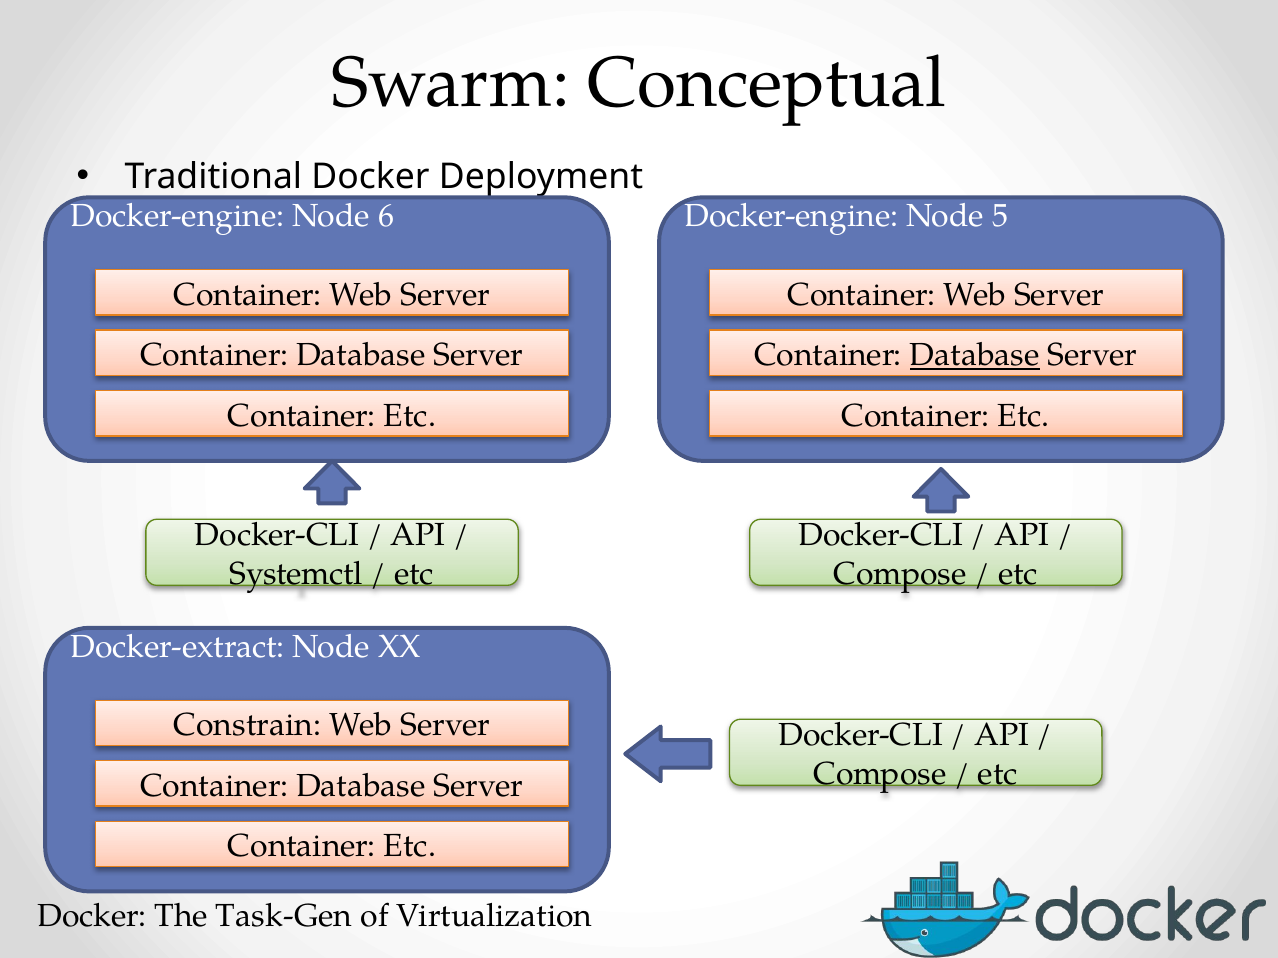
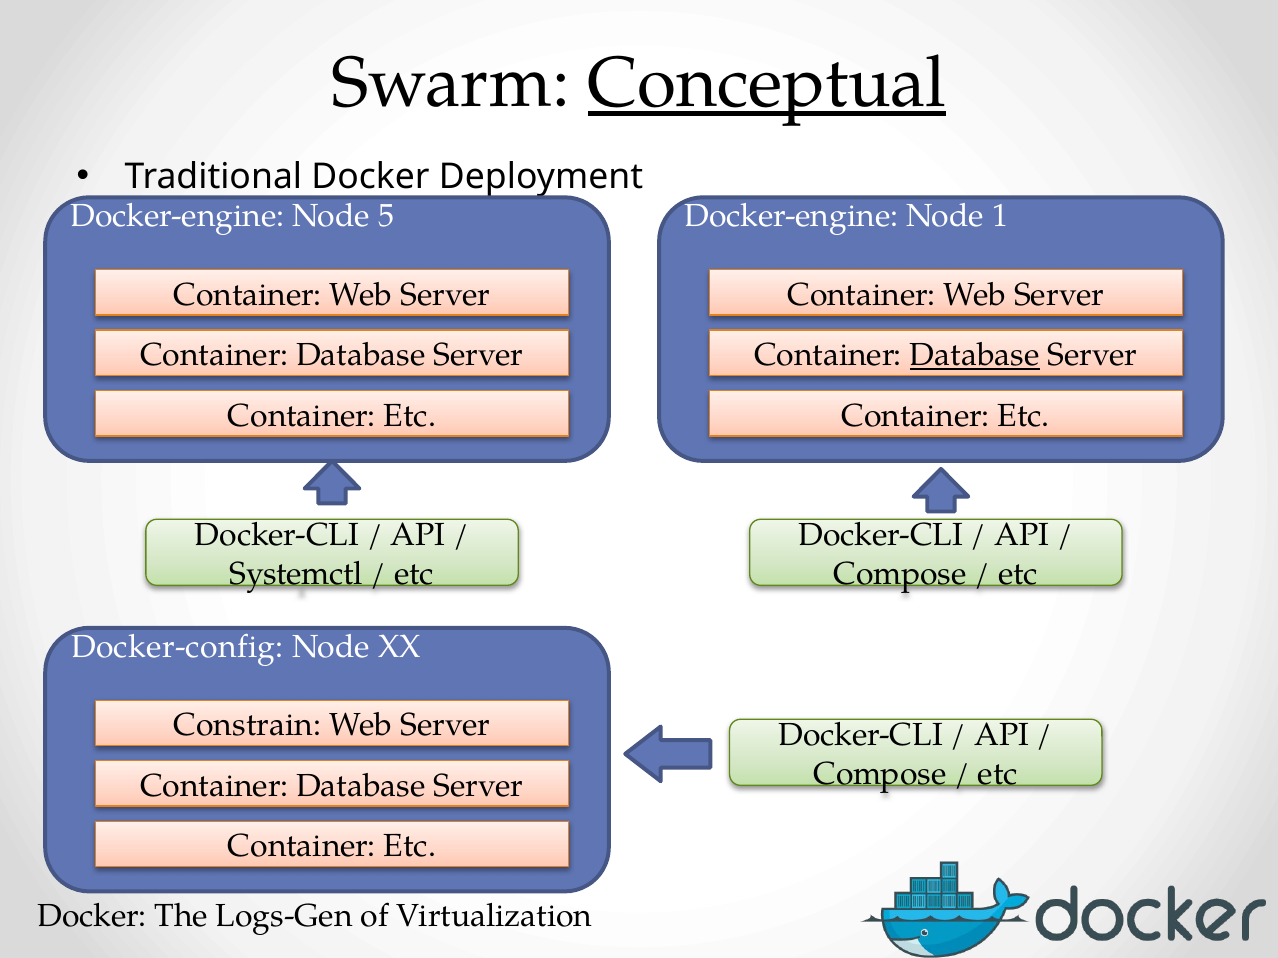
Conceptual underline: none -> present
6: 6 -> 5
5: 5 -> 1
Docker-extract: Docker-extract -> Docker-config
Task-Gen: Task-Gen -> Logs-Gen
